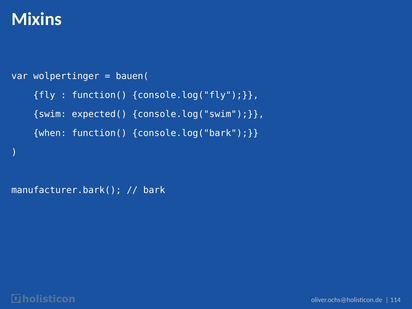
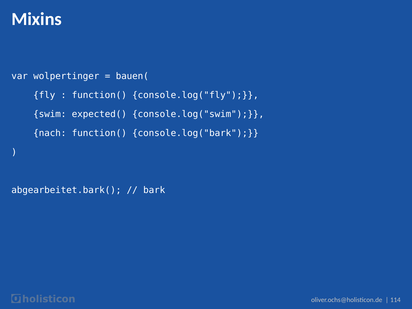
when: when -> nach
manufacturer.bark(: manufacturer.bark( -> abgearbeitet.bark(
